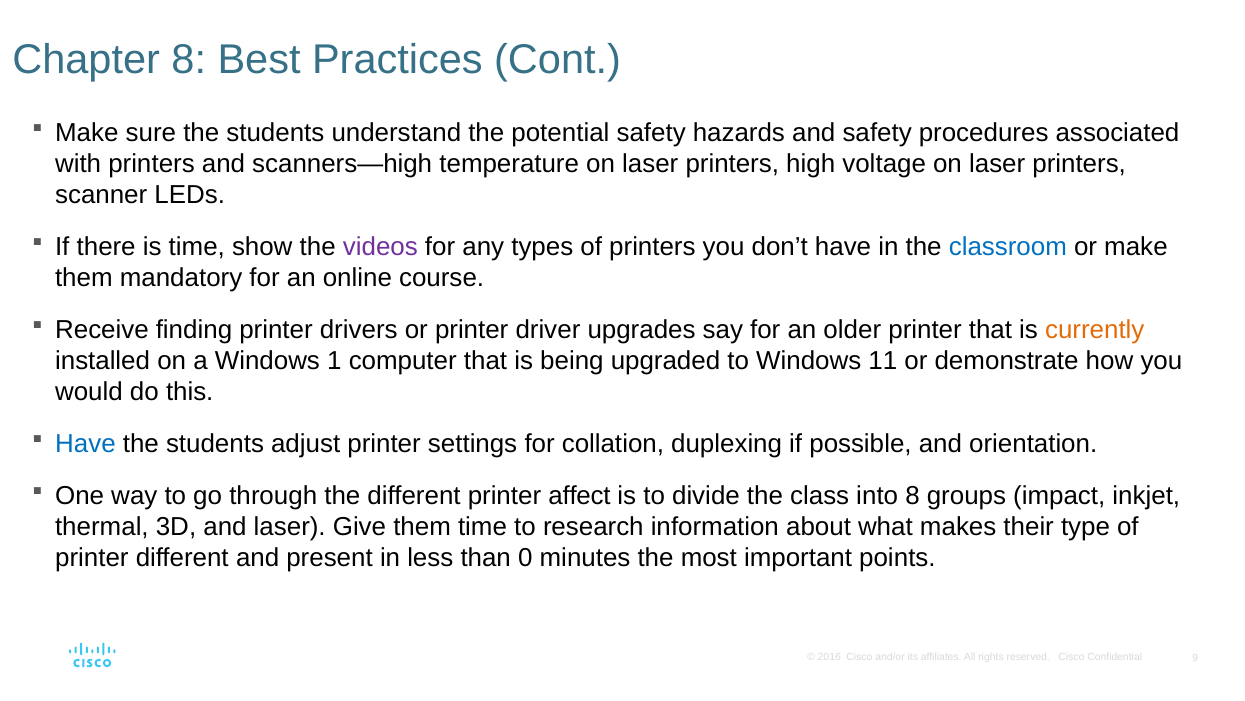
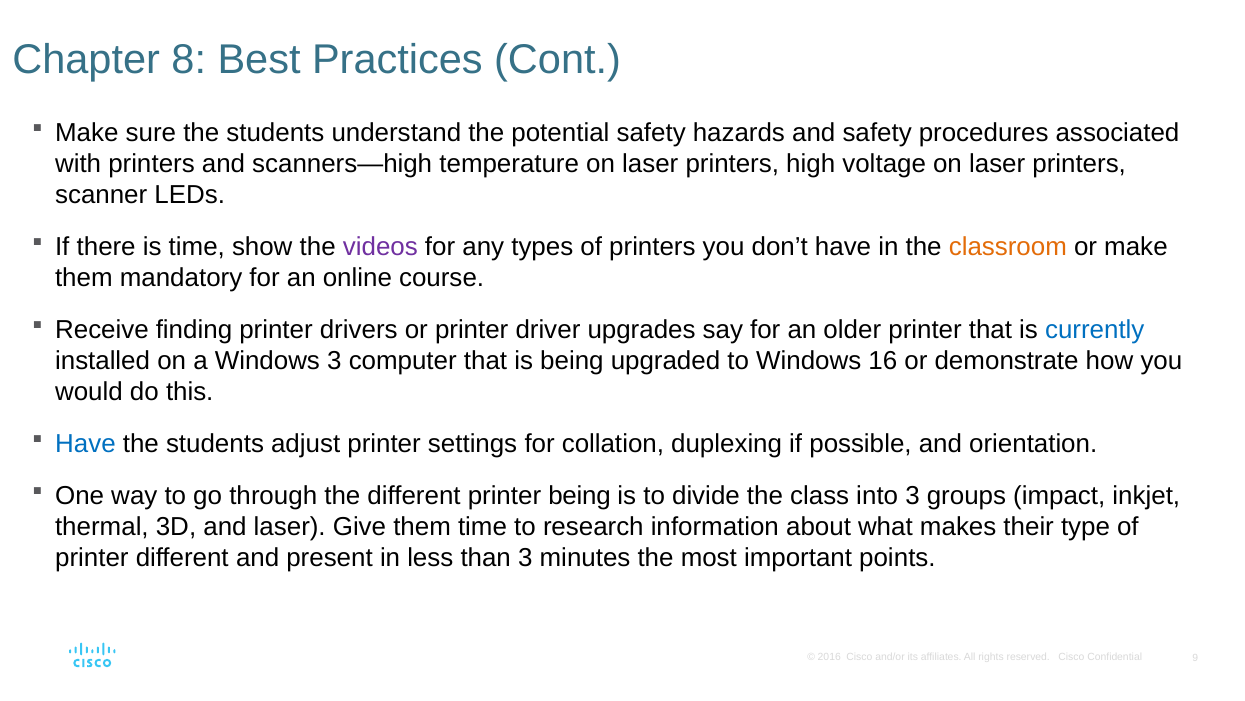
classroom colour: blue -> orange
currently colour: orange -> blue
Windows 1: 1 -> 3
11: 11 -> 16
printer affect: affect -> being
into 8: 8 -> 3
than 0: 0 -> 3
